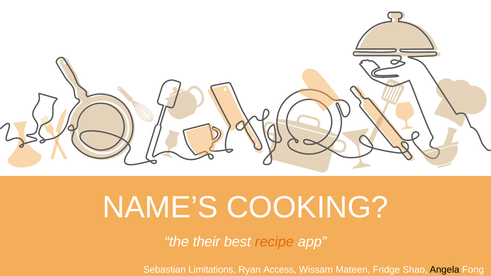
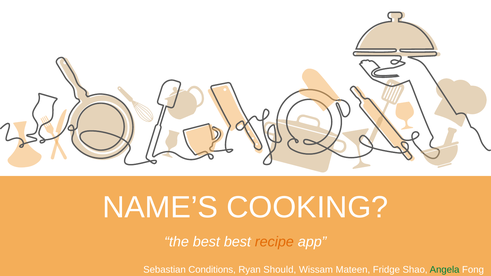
the their: their -> best
Limitations: Limitations -> Conditions
Access: Access -> Should
Angela colour: black -> green
